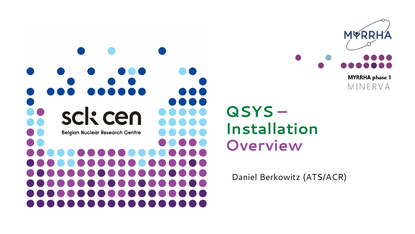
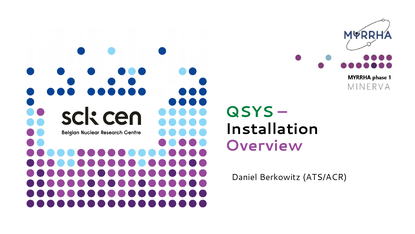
Installation colour: green -> black
